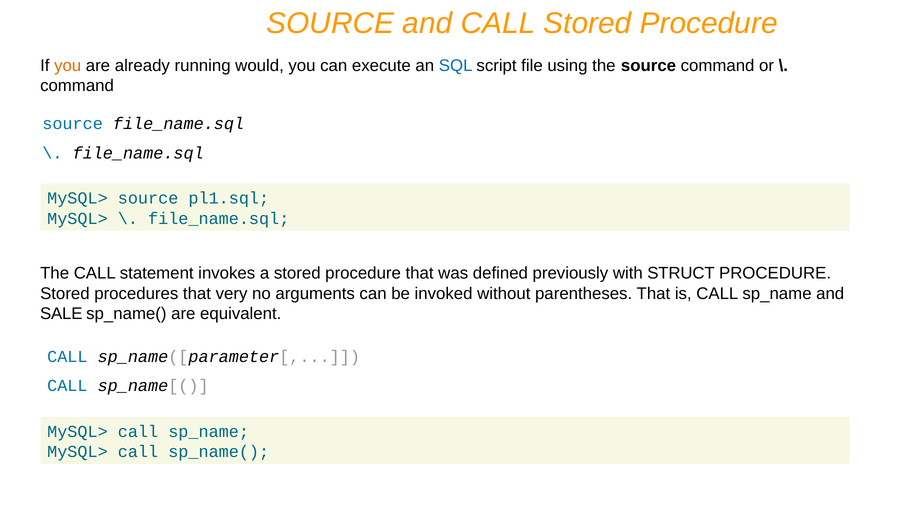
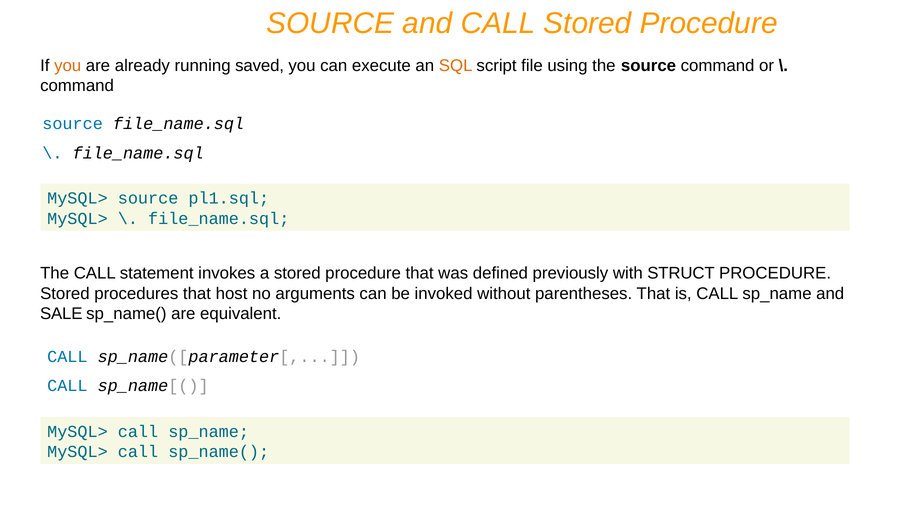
would: would -> saved
SQL colour: blue -> orange
very: very -> host
